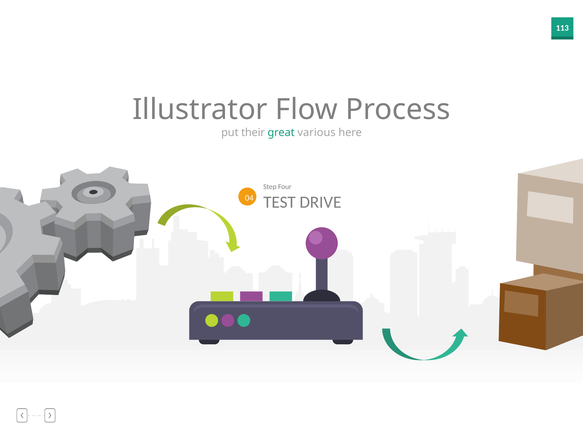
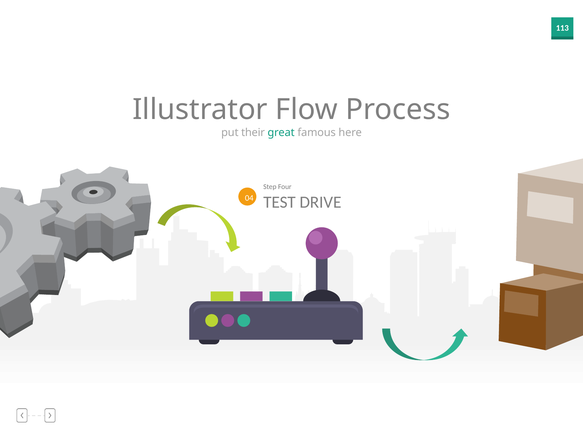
various: various -> famous
